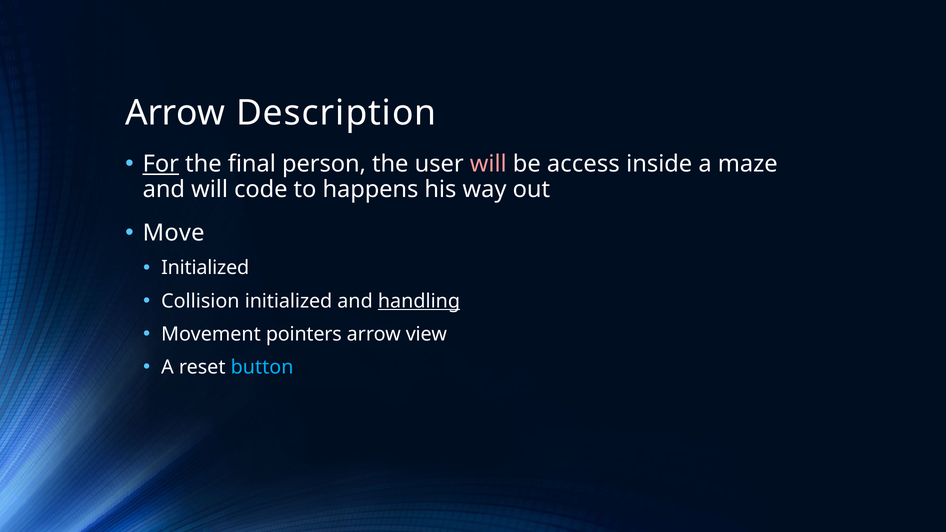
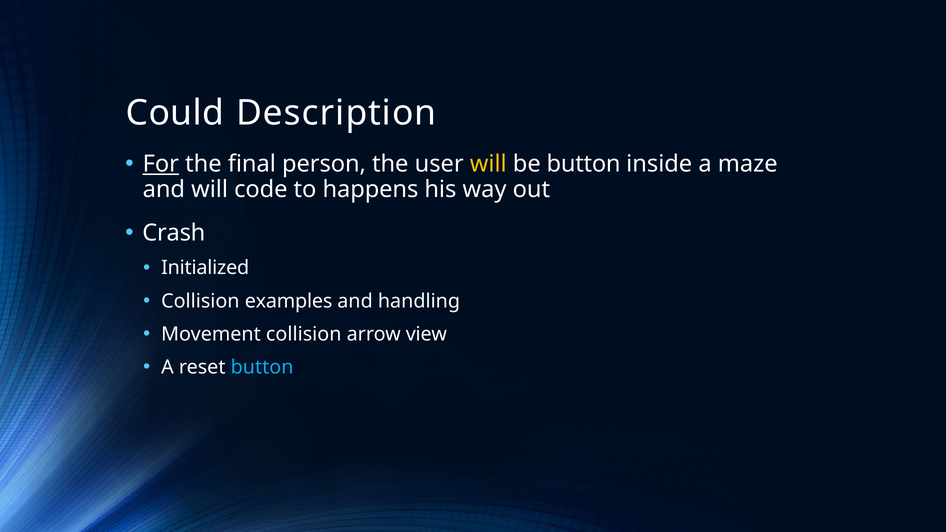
Arrow at (175, 113): Arrow -> Could
will at (488, 164) colour: pink -> yellow
be access: access -> button
Move: Move -> Crash
Collision initialized: initialized -> examples
handling underline: present -> none
Movement pointers: pointers -> collision
